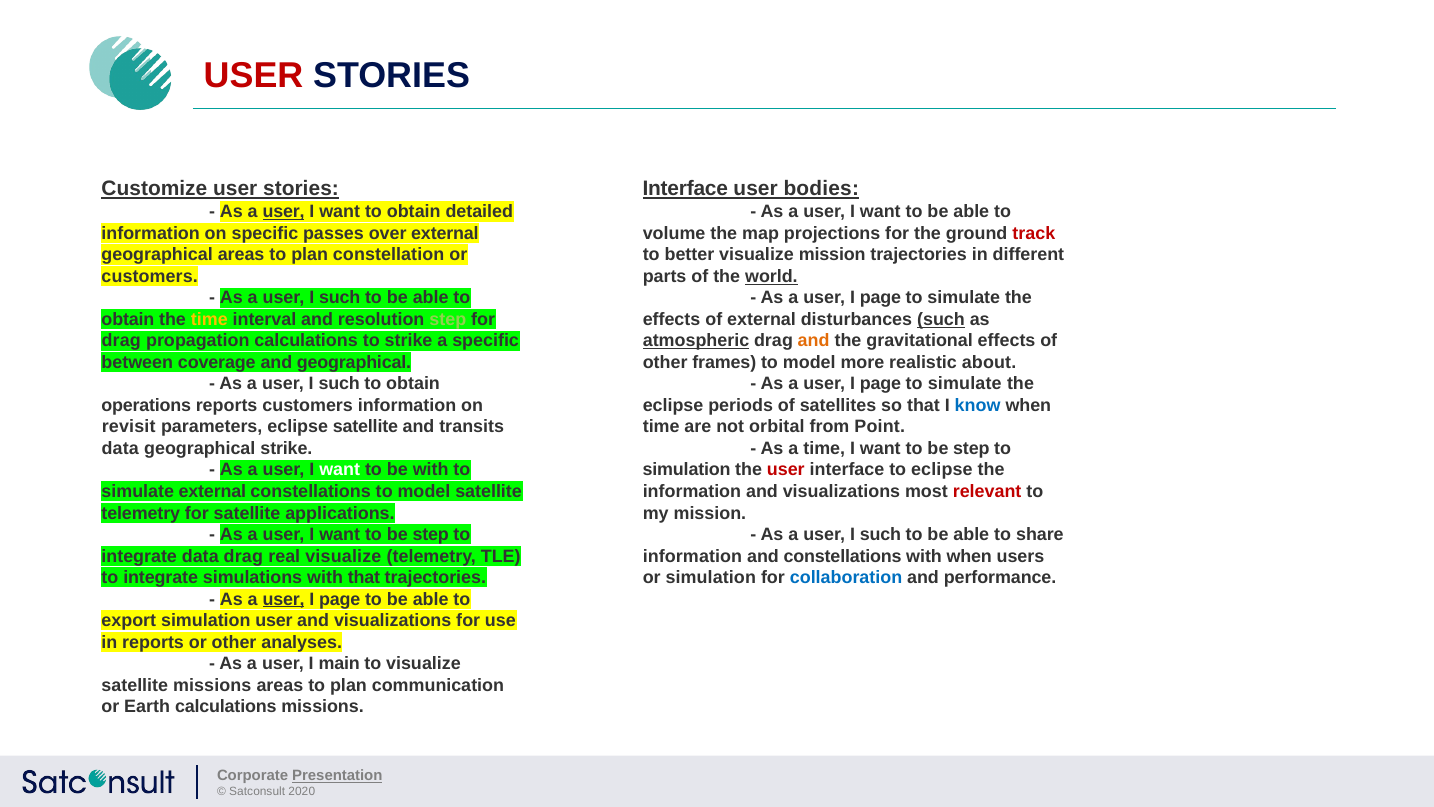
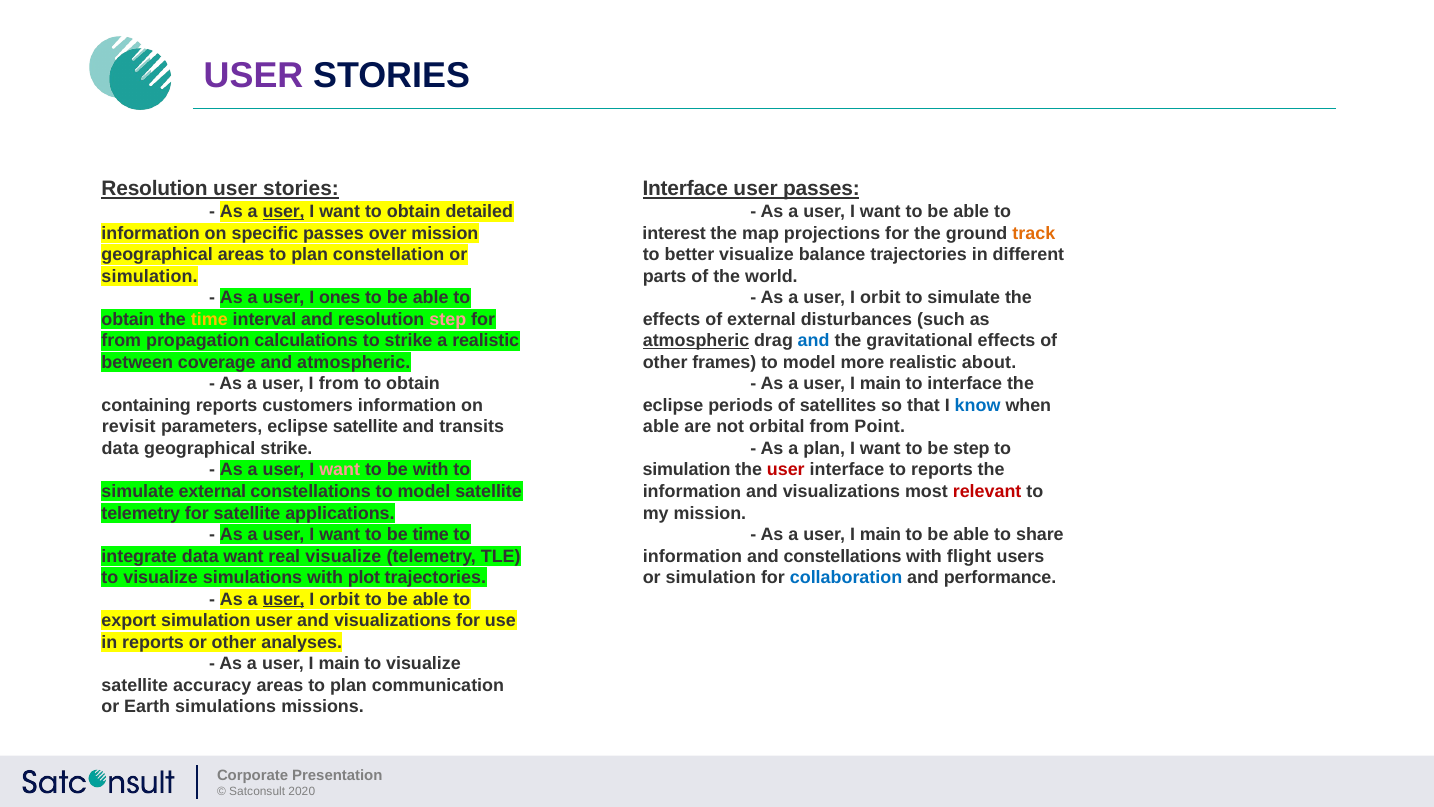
USER at (254, 75) colour: red -> purple
Customize at (154, 189): Customize -> Resolution
user bodies: bodies -> passes
over external: external -> mission
volume: volume -> interest
track colour: red -> orange
visualize mission: mission -> balance
customers at (150, 276): customers -> simulation
world underline: present -> none
such at (340, 298): such -> ones
page at (880, 298): page -> orbit
step at (448, 319) colour: light green -> pink
such at (941, 319) underline: present -> none
drag at (121, 341): drag -> from
a specific: specific -> realistic
and at (814, 341) colour: orange -> blue
and geographical: geographical -> atmospheric
such at (339, 384): such -> from
page at (880, 384): page -> main
simulate at (965, 384): simulate -> interface
operations: operations -> containing
time at (661, 427): time -> able
a time: time -> plan
want at (340, 470) colour: white -> pink
to eclipse: eclipse -> reports
step at (431, 534): step -> time
such at (880, 534): such -> main
data drag: drag -> want
with when: when -> flight
integrate at (161, 577): integrate -> visualize
with that: that -> plot
page at (340, 599): page -> orbit
satellite missions: missions -> accuracy
Earth calculations: calculations -> simulations
Presentation underline: present -> none
